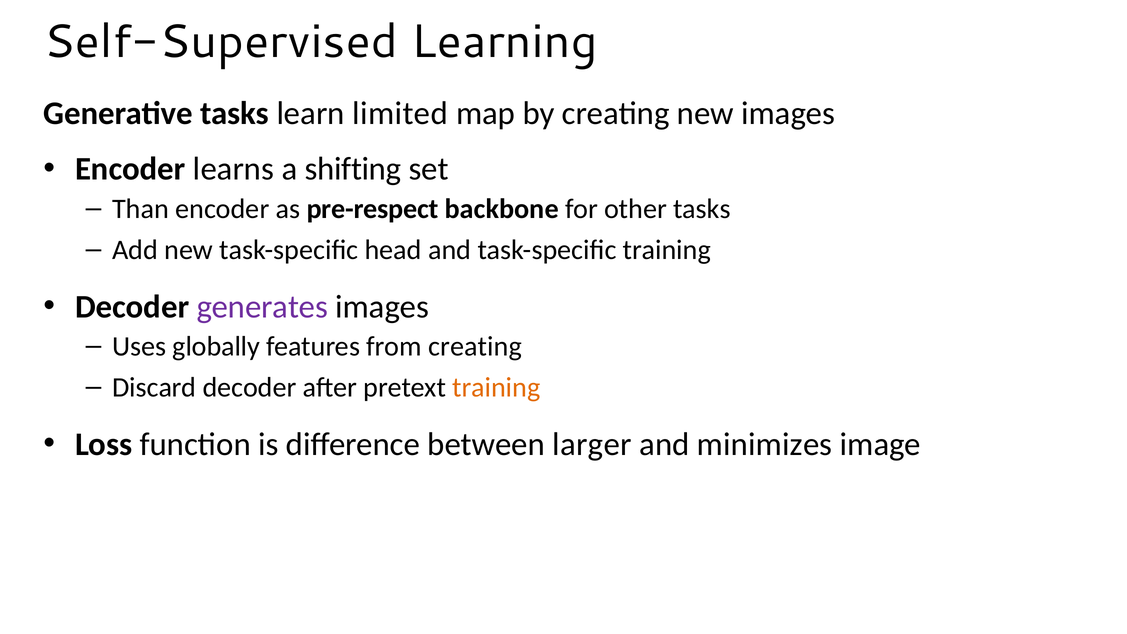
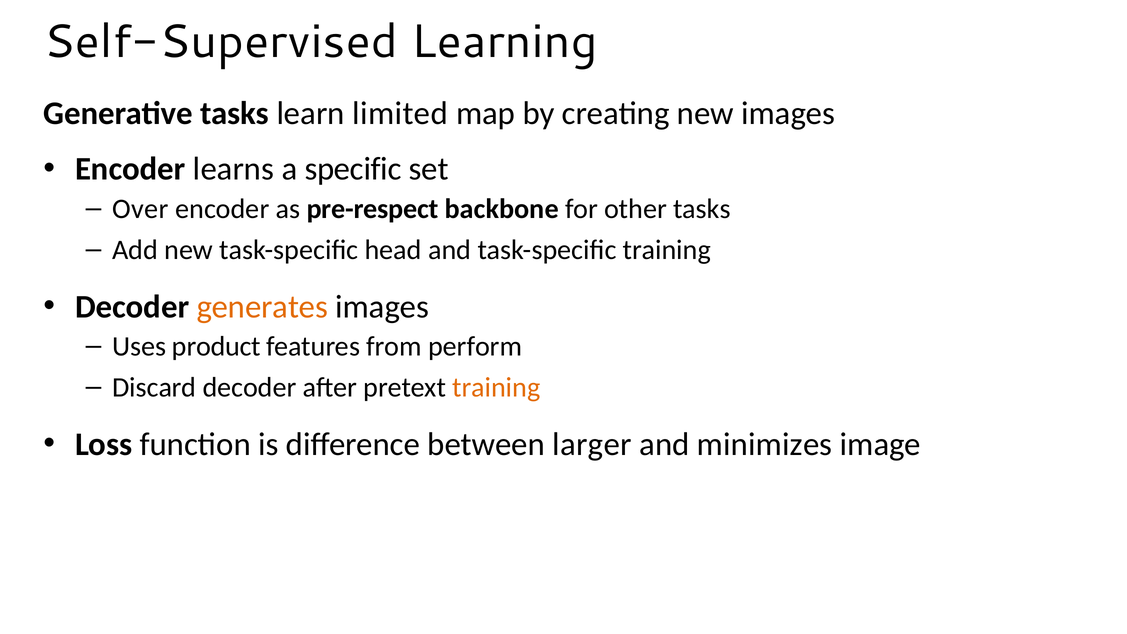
shifting: shifting -> specific
Than: Than -> Over
generates colour: purple -> orange
globally: globally -> product
from creating: creating -> perform
